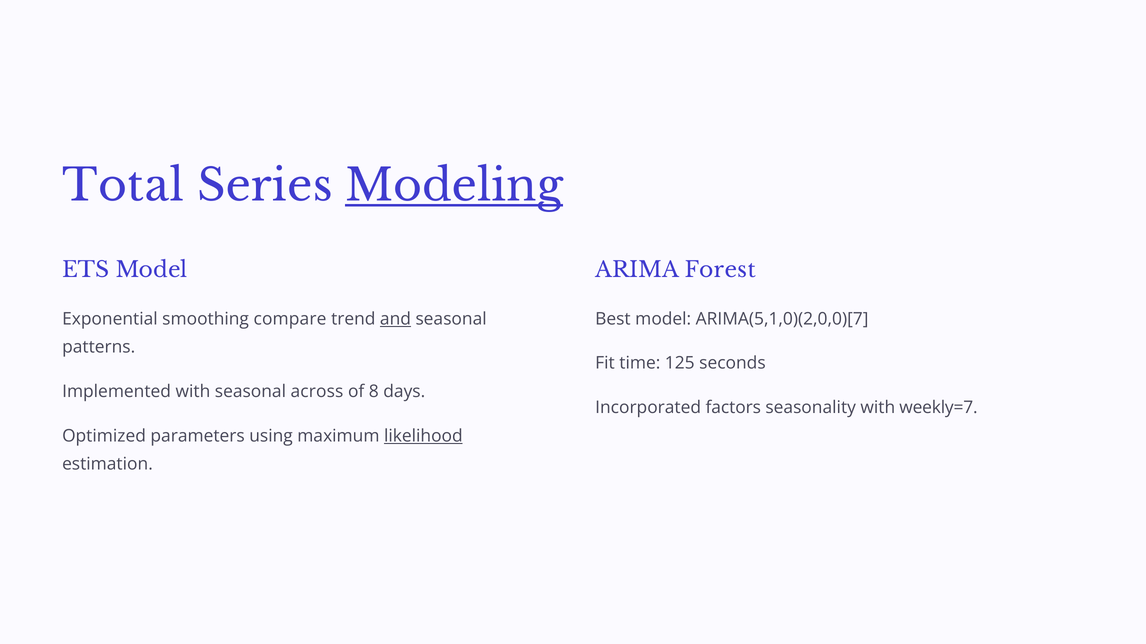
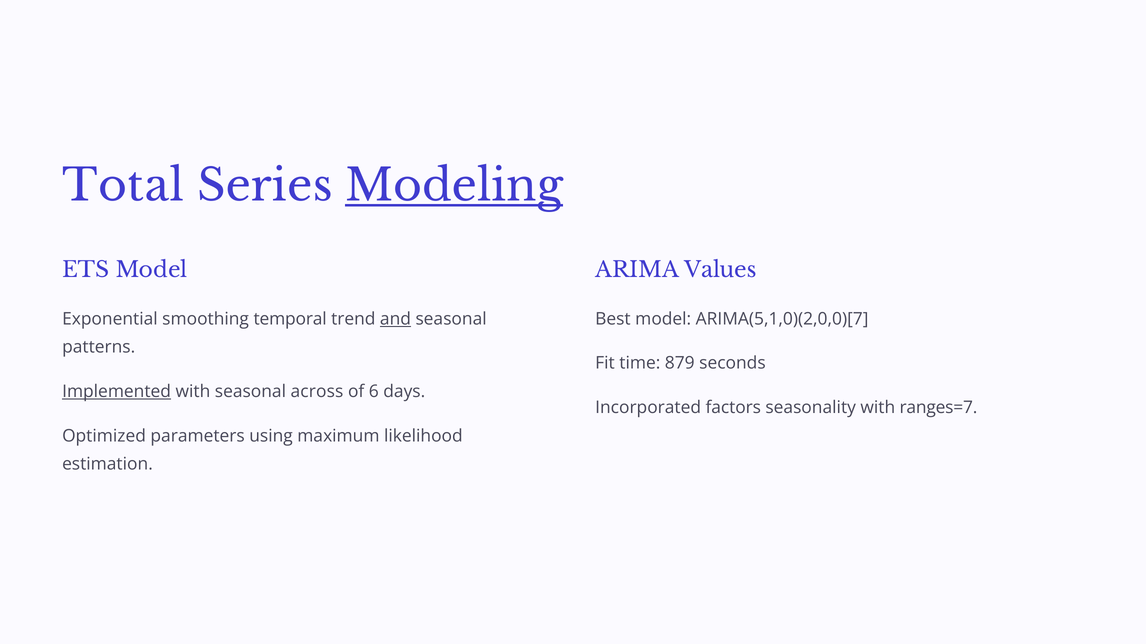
Forest: Forest -> Values
compare: compare -> temporal
125: 125 -> 879
Implemented underline: none -> present
8: 8 -> 6
weekly=7: weekly=7 -> ranges=7
likelihood underline: present -> none
